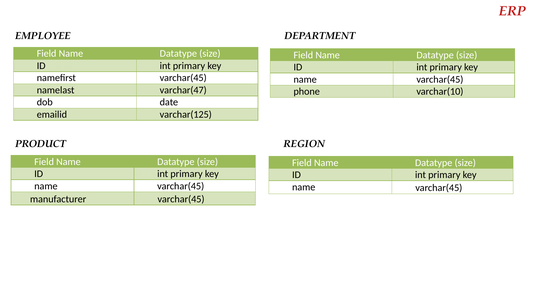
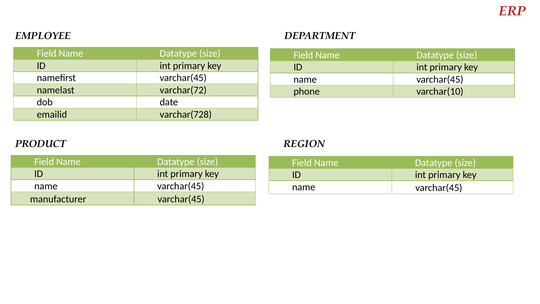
varchar(47: varchar(47 -> varchar(72
varchar(125: varchar(125 -> varchar(728
